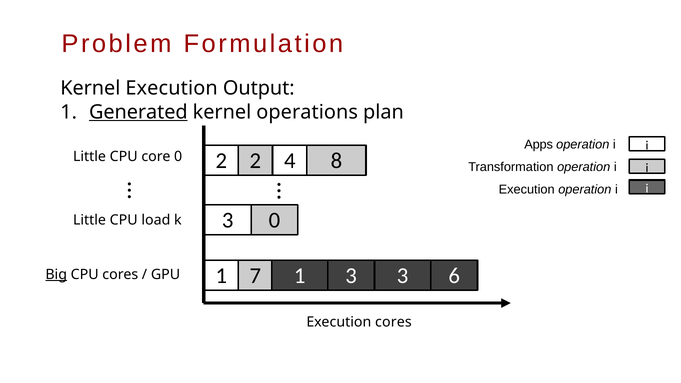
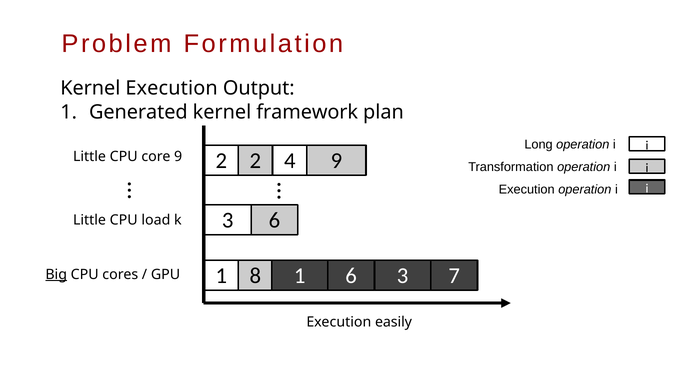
Generated underline: present -> none
operations: operations -> framework
Apps: Apps -> Long
4 8: 8 -> 9
core 0: 0 -> 9
3 0: 0 -> 6
7: 7 -> 8
1 3: 3 -> 6
6: 6 -> 7
Execution cores: cores -> easily
